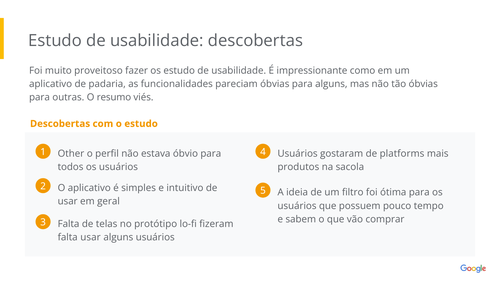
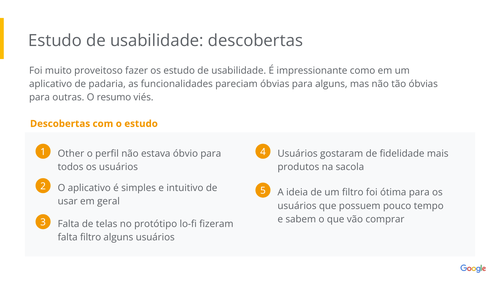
platforms: platforms -> fidelidade
falta usar: usar -> filtro
